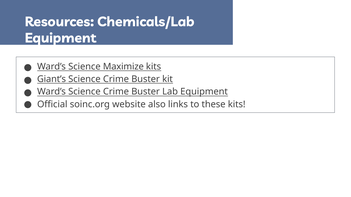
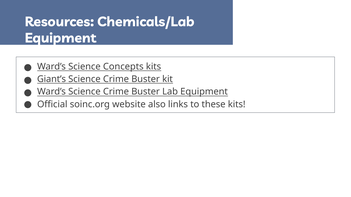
Maximize: Maximize -> Concepts
